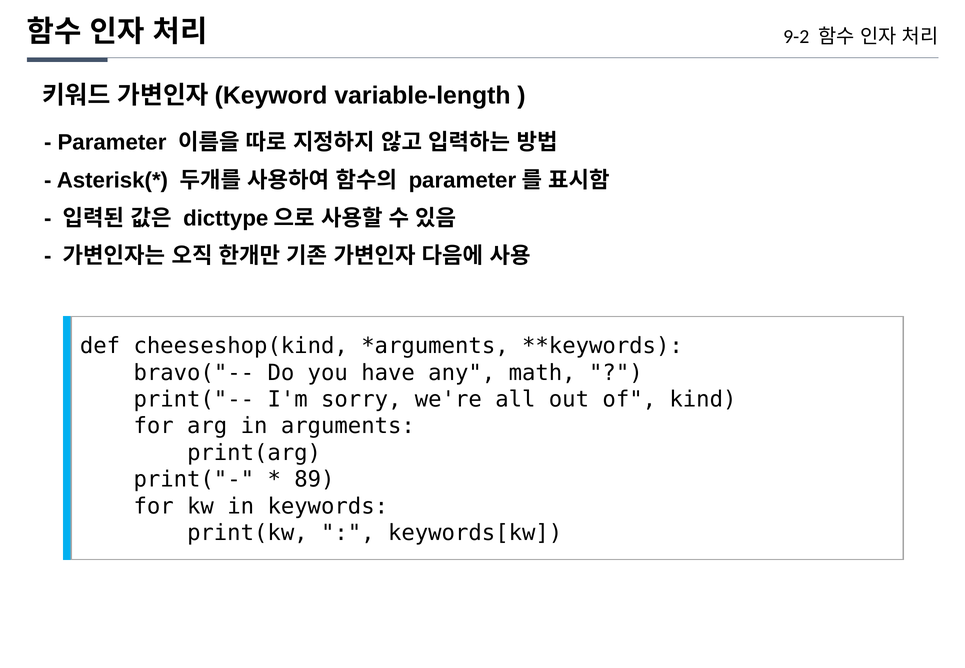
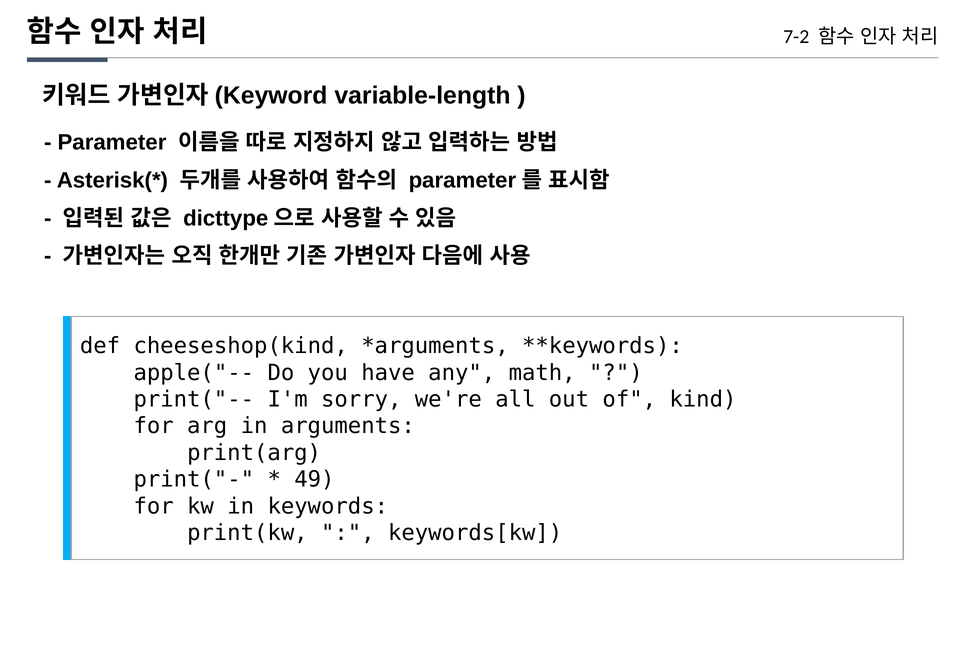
9-2: 9-2 -> 7-2
bravo("--: bravo("-- -> apple("--
89: 89 -> 49
